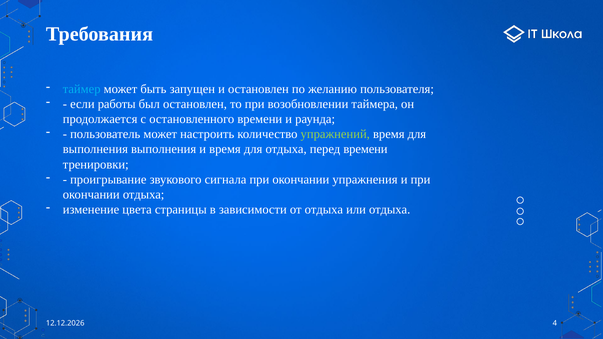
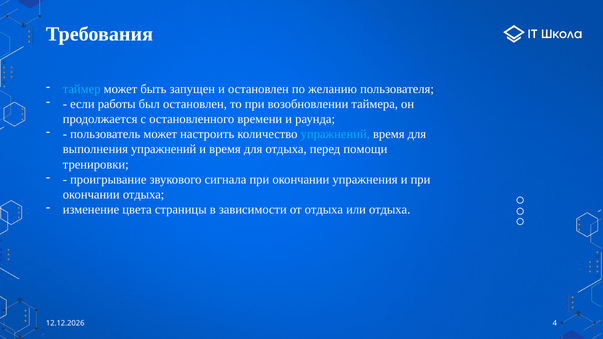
упражнений at (335, 134) colour: light green -> light blue
выполнения выполнения: выполнения -> упражнений
перед времени: времени -> помощи
